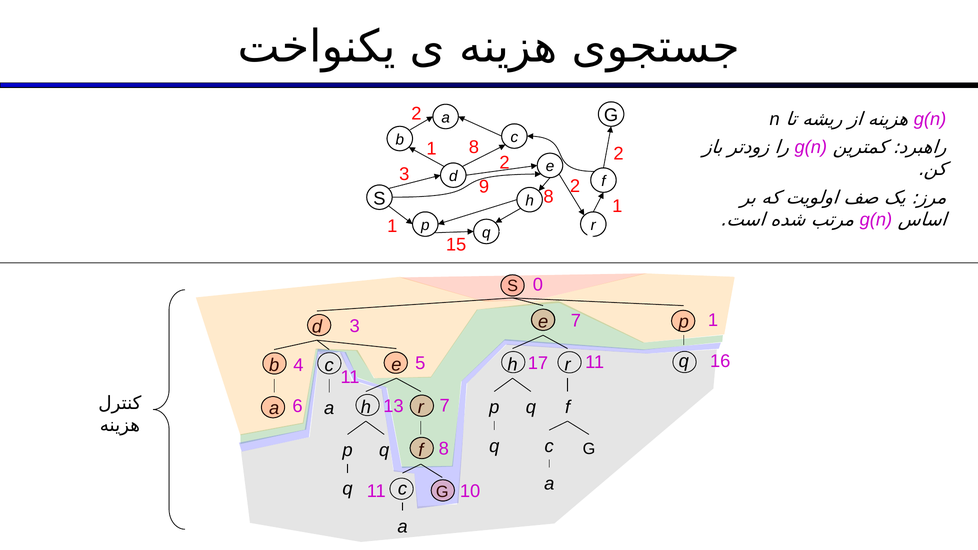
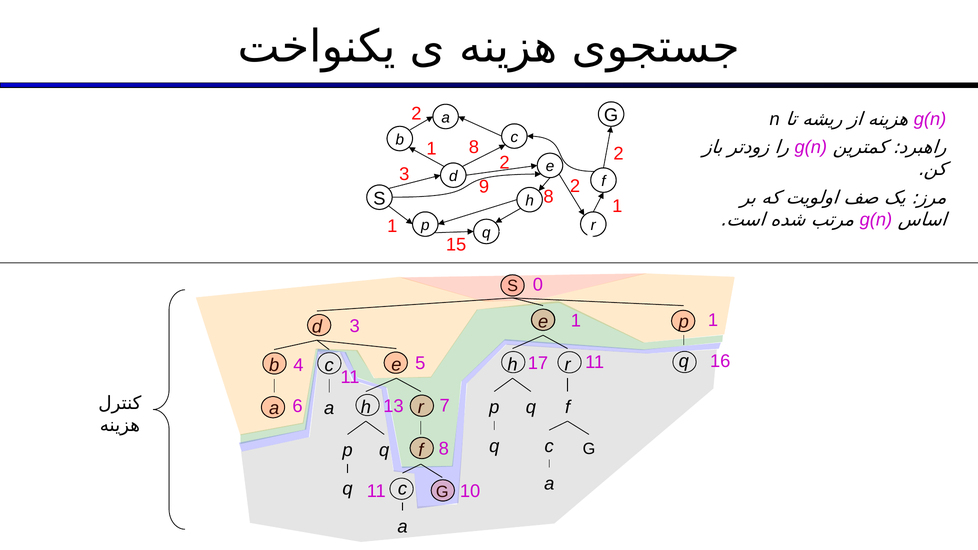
3 7: 7 -> 1
